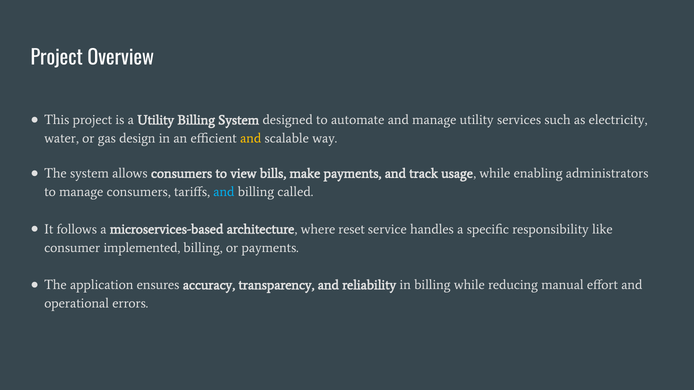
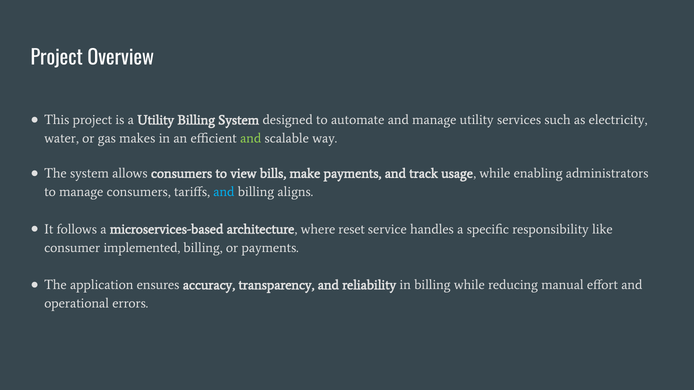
design: design -> makes
and at (251, 139) colour: yellow -> light green
called: called -> aligns
